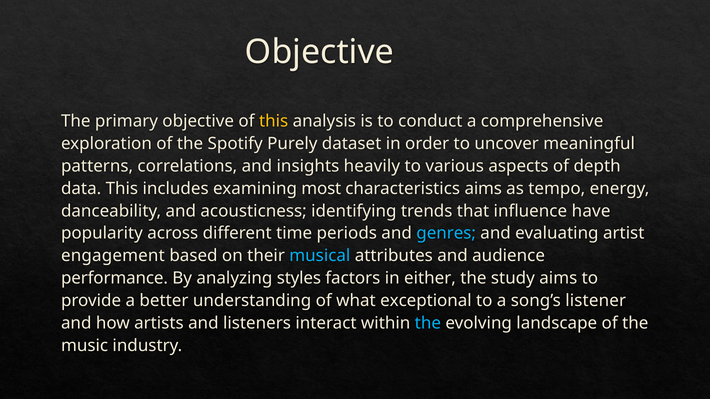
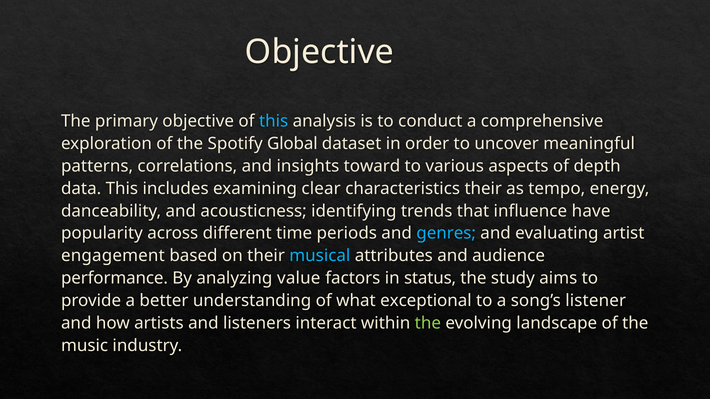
this at (274, 121) colour: yellow -> light blue
Purely: Purely -> Global
heavily: heavily -> toward
most: most -> clear
characteristics aims: aims -> their
styles: styles -> value
either: either -> status
the at (428, 323) colour: light blue -> light green
